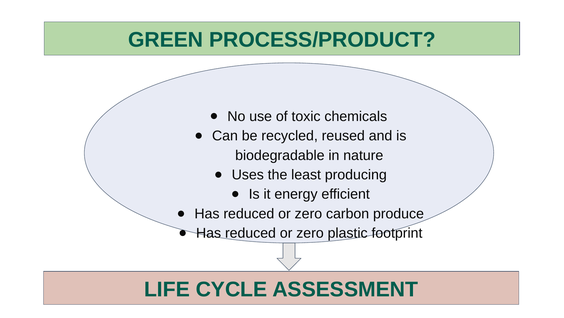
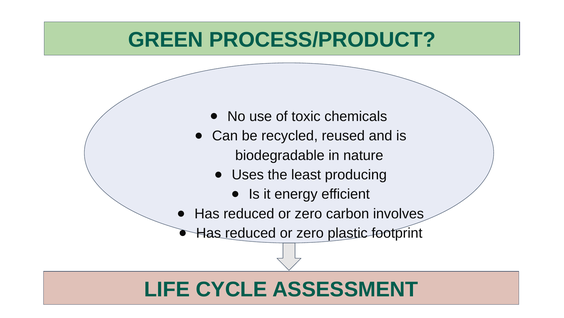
produce: produce -> involves
